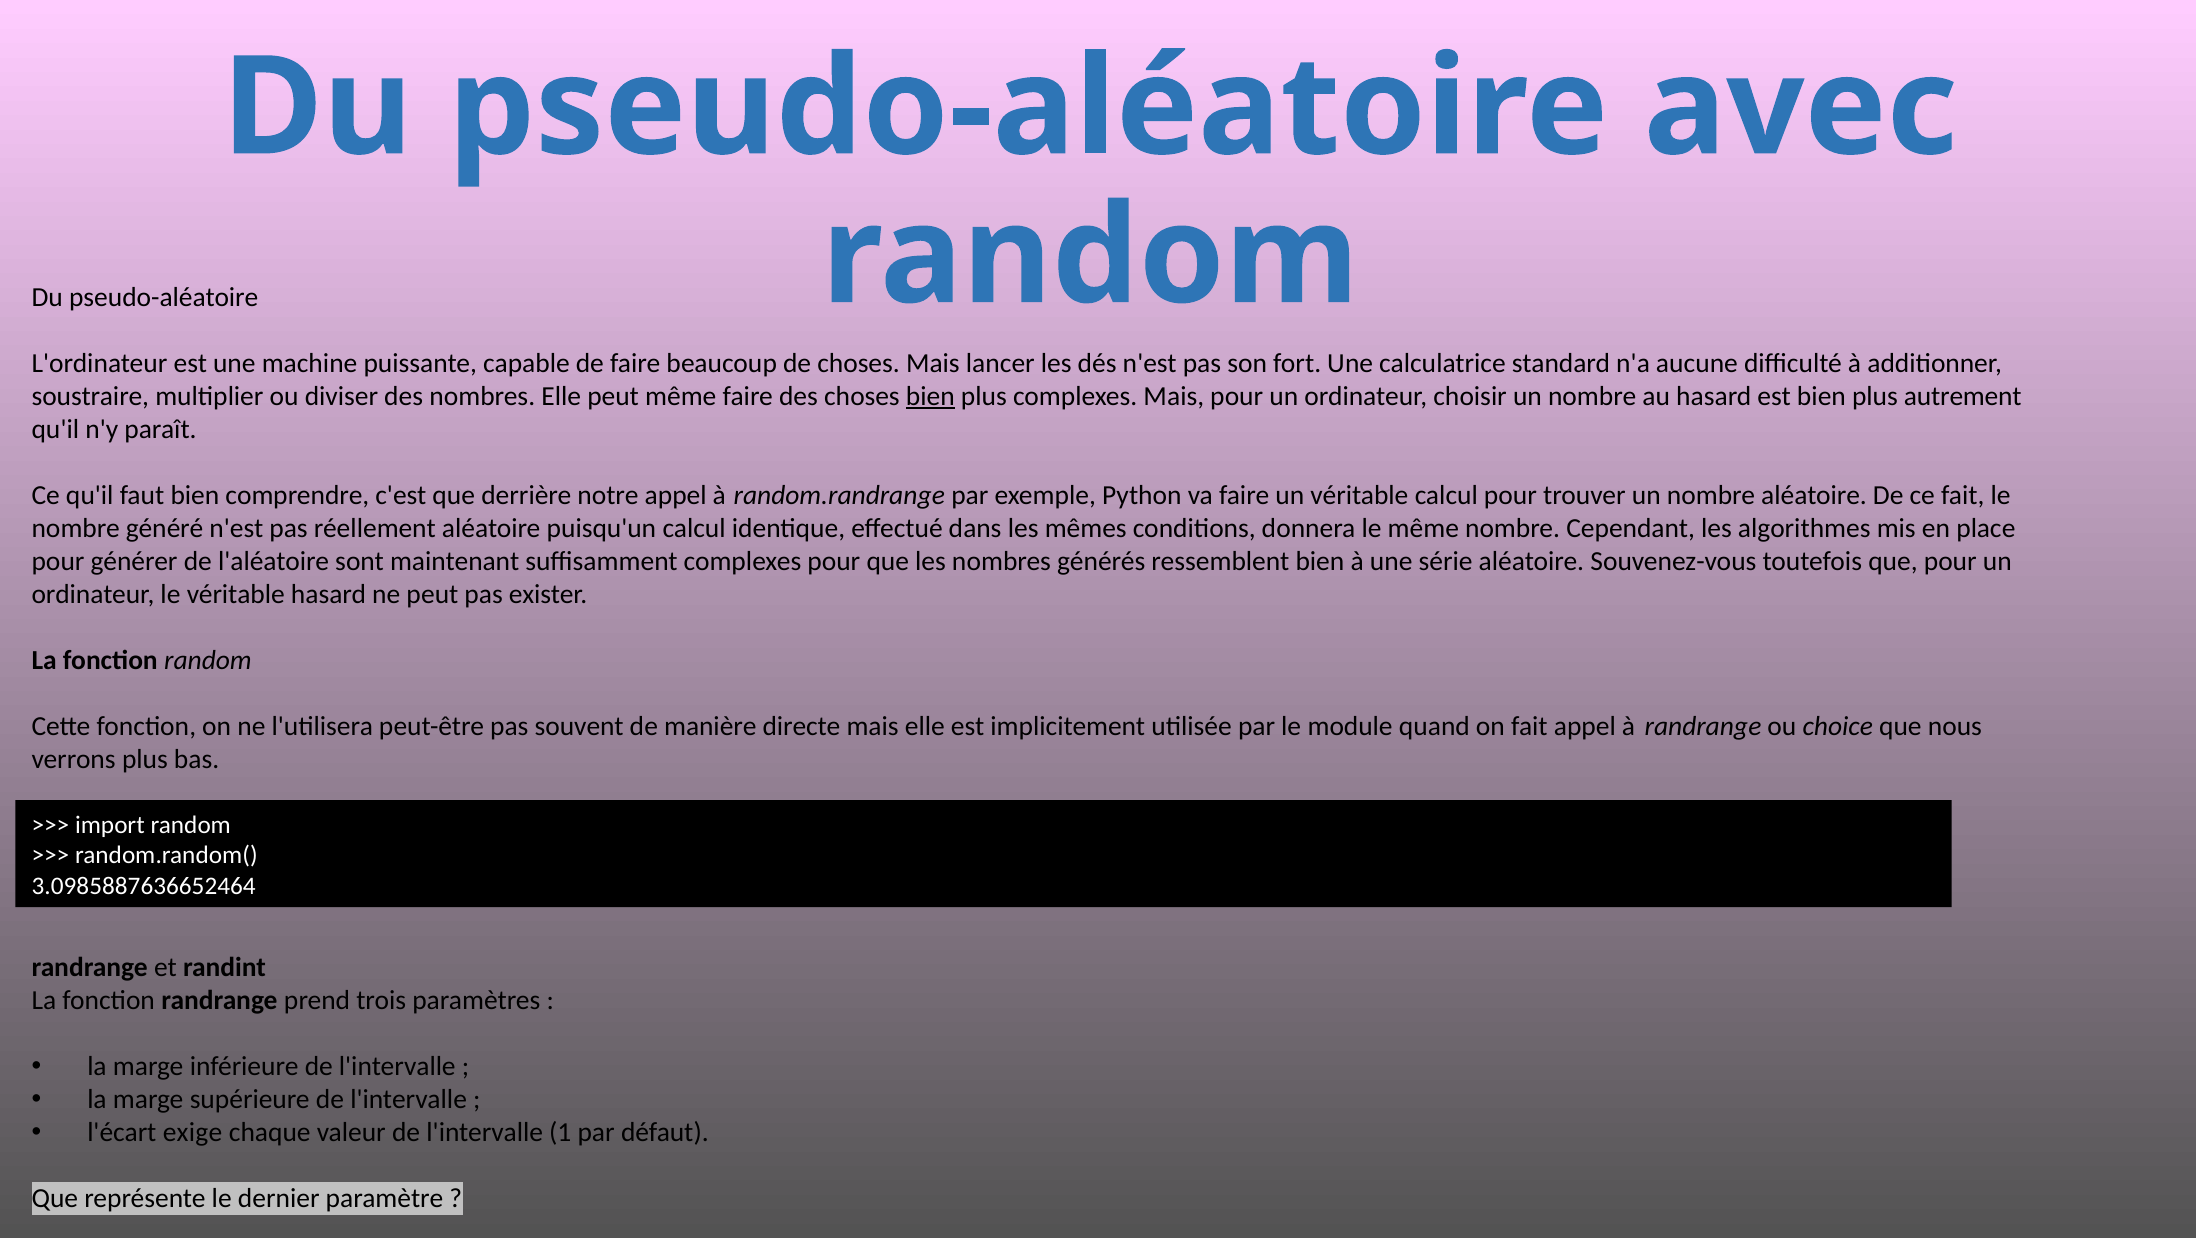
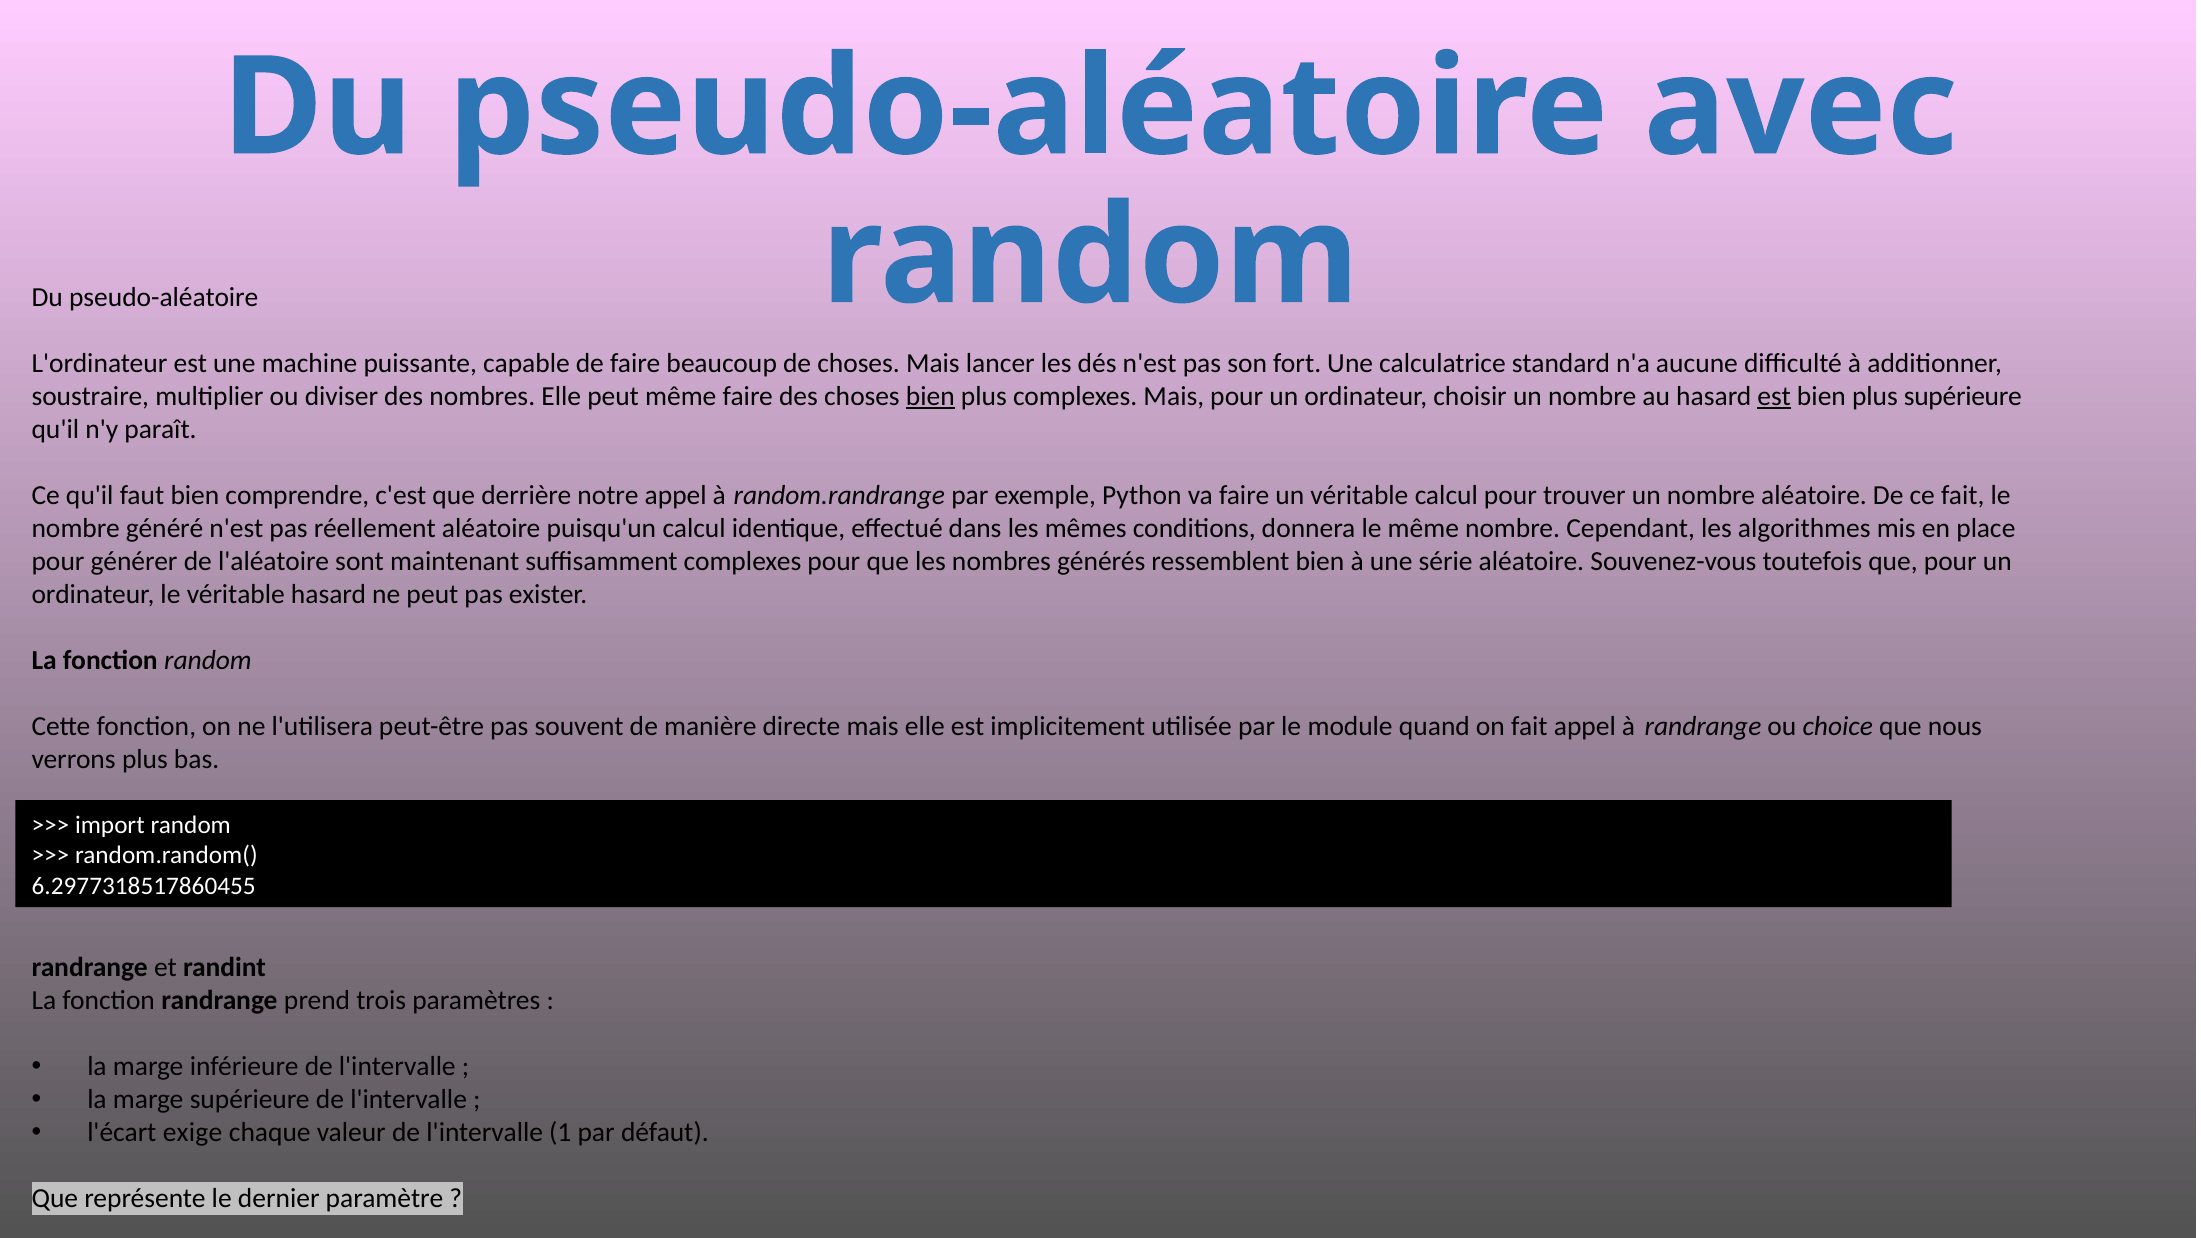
est at (1774, 396) underline: none -> present
plus autrement: autrement -> supérieure
3.0985887636652464: 3.0985887636652464 -> 6.2977318517860455
